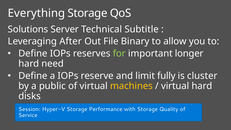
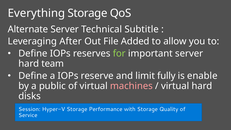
Solutions: Solutions -> Alternate
Binary: Binary -> Added
important longer: longer -> server
need: need -> team
cluster: cluster -> enable
machines colour: yellow -> pink
